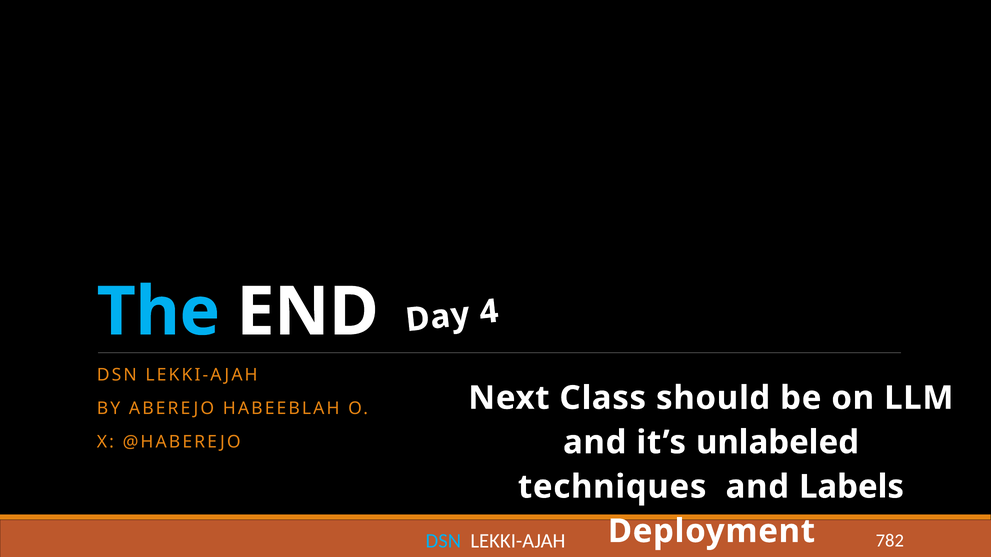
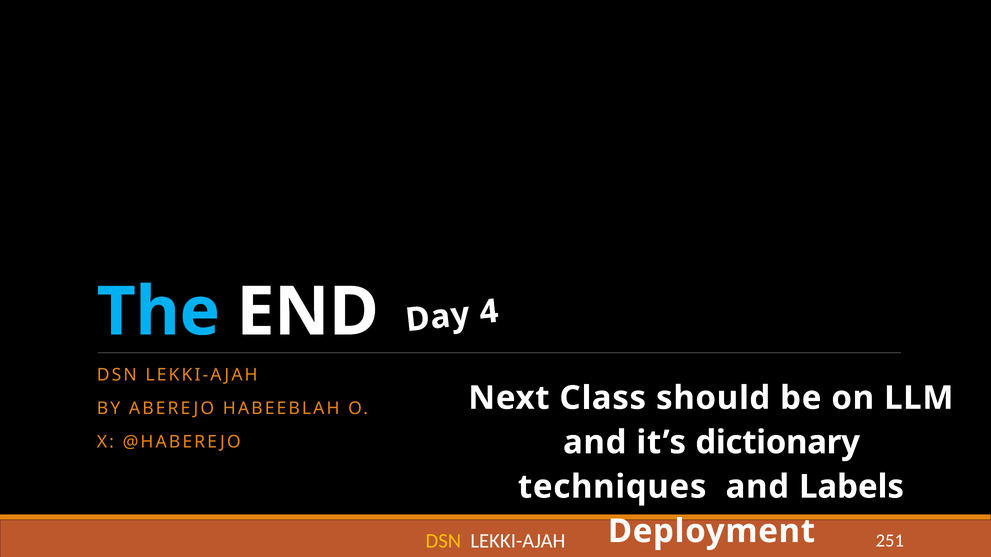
unlabeled: unlabeled -> dictionary
DSN at (443, 541) colour: light blue -> yellow
782: 782 -> 251
